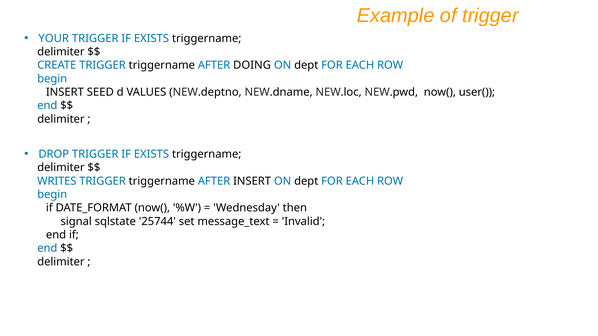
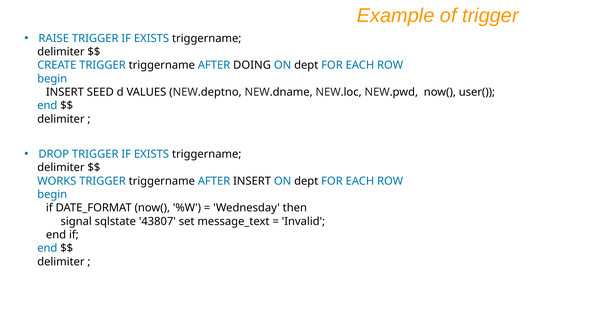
YOUR: YOUR -> RAISE
WRITES: WRITES -> WORKS
25744: 25744 -> 43807
